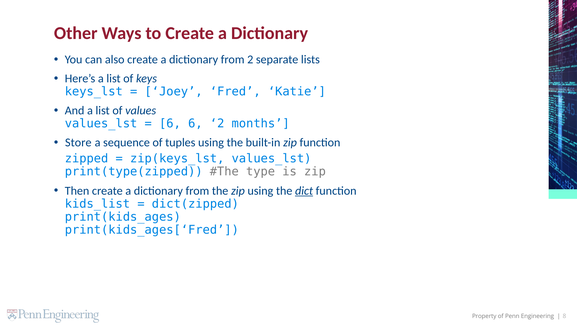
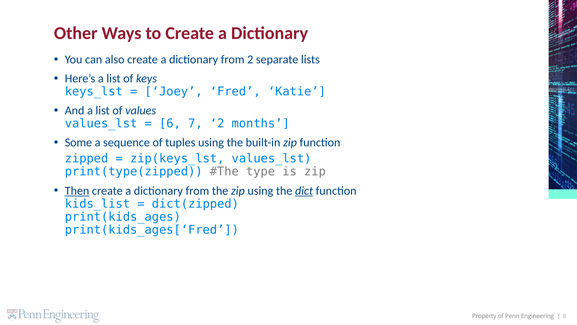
6 6: 6 -> 7
Store: Store -> Some
Then underline: none -> present
